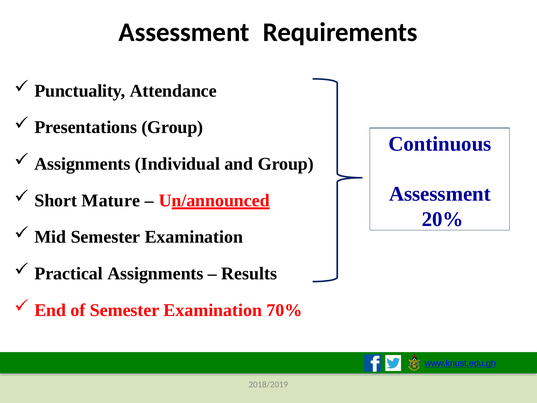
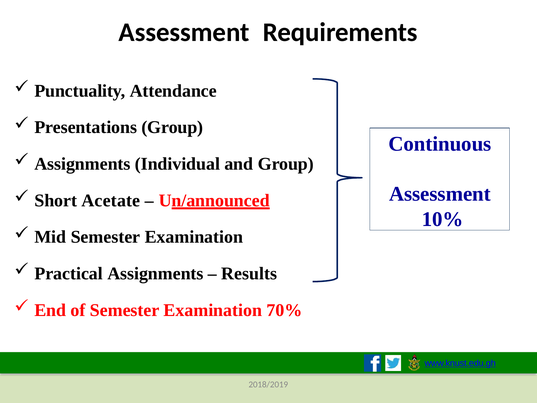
Mature: Mature -> Acetate
20%: 20% -> 10%
